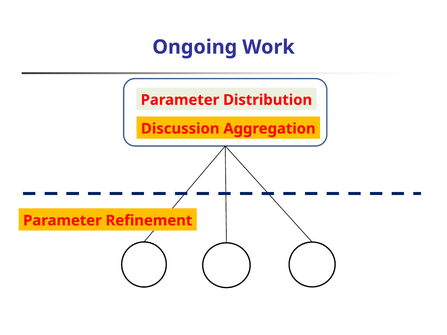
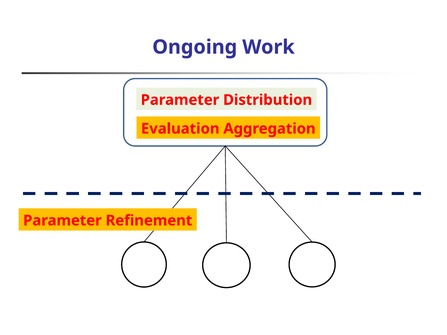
Discussion: Discussion -> Evaluation
